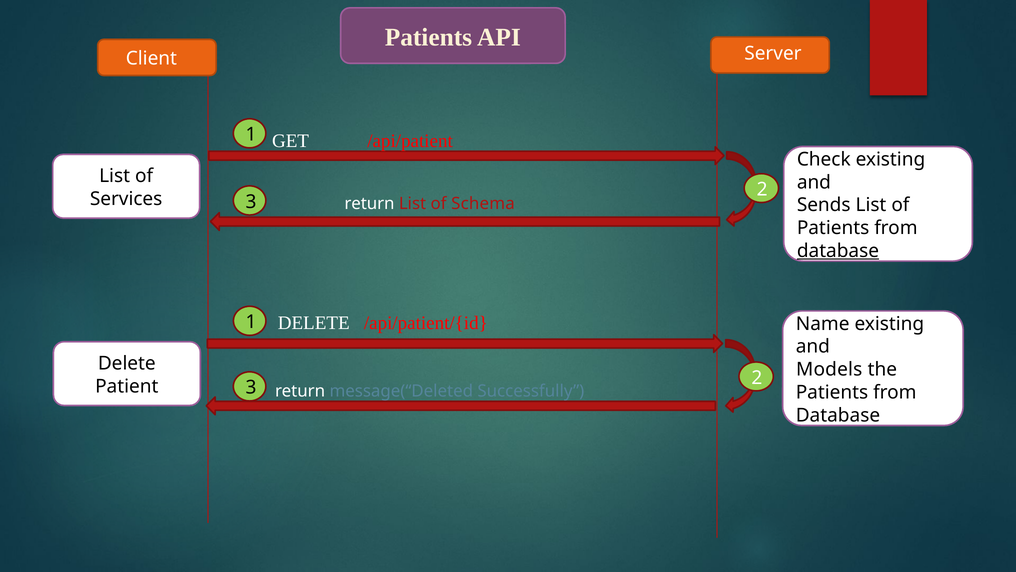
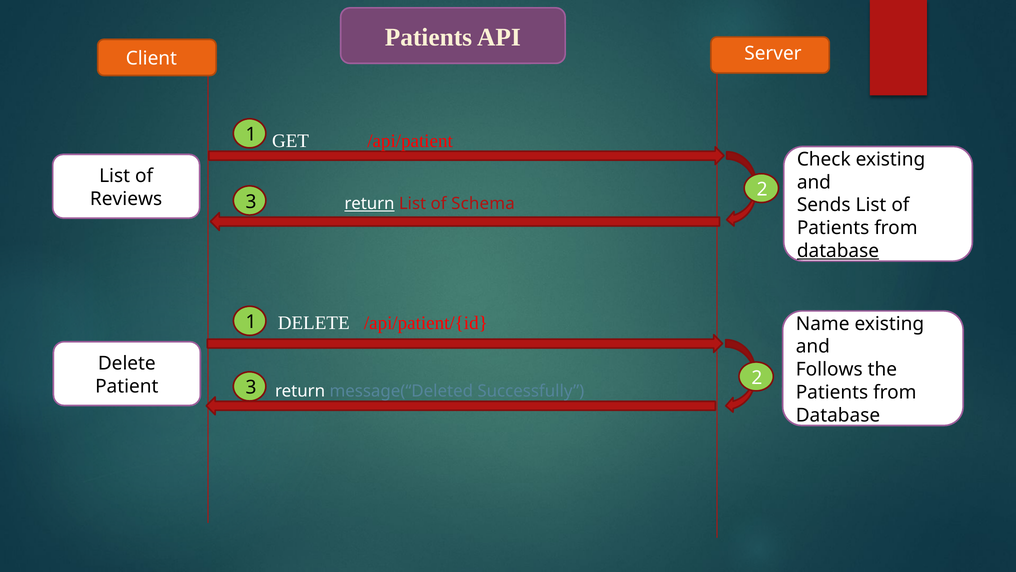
Services: Services -> Reviews
return at (369, 203) underline: none -> present
Models: Models -> Follows
